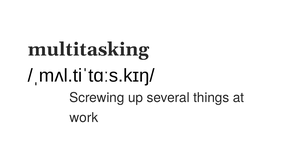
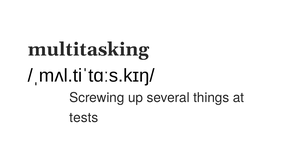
work: work -> tests
